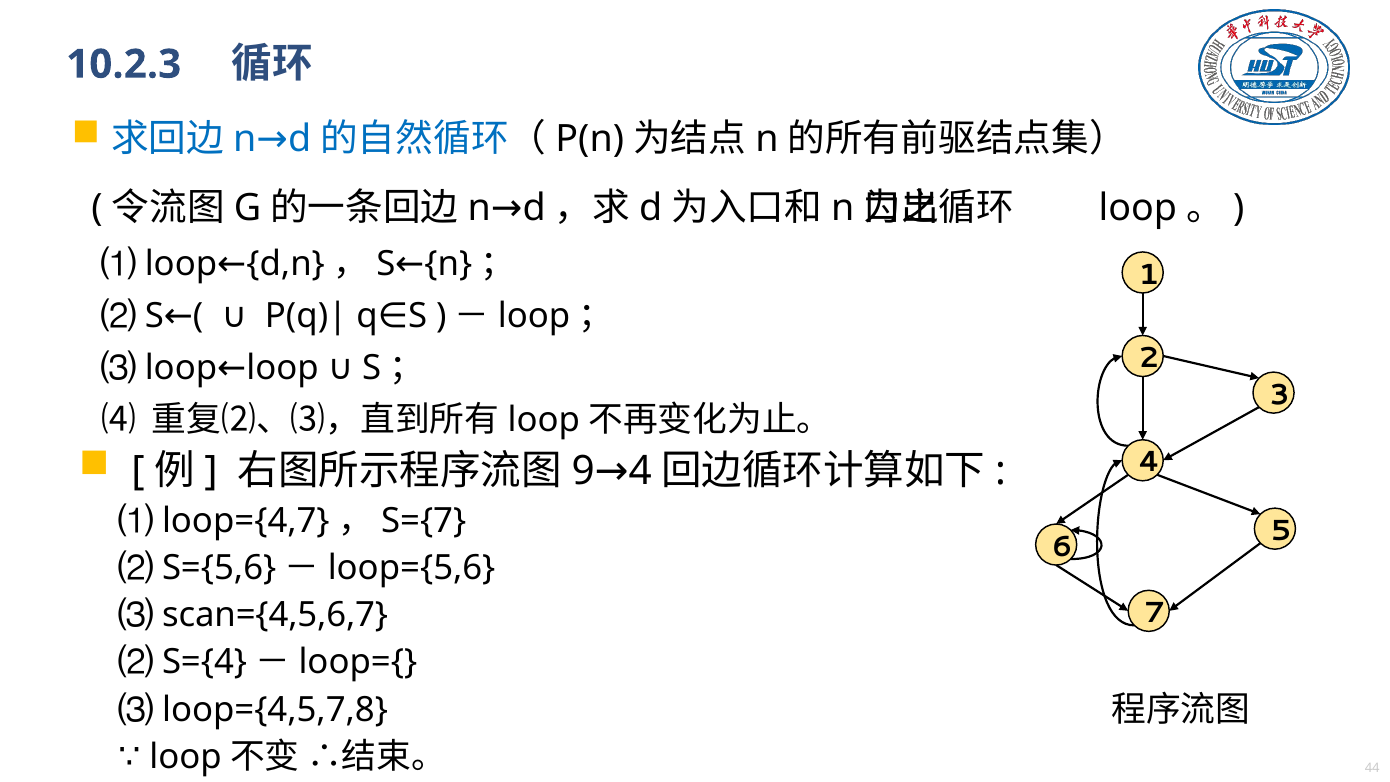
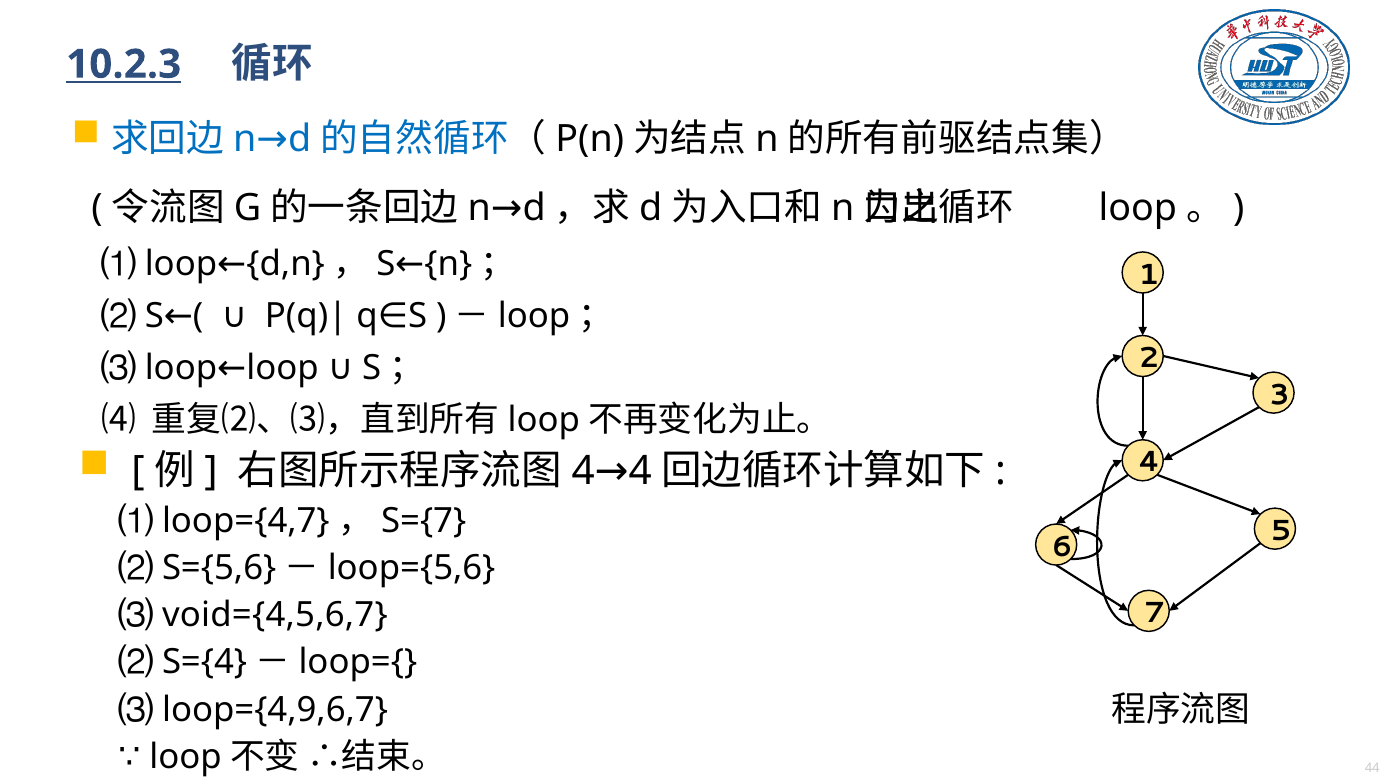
10.2.3 underline: none -> present
9 at (583, 471): 9 -> 4
scan={4,5,6,7: scan={4,5,6,7 -> void={4,5,6,7
loop={4,5,7,8: loop={4,5,7,8 -> loop={4,9,6,7
